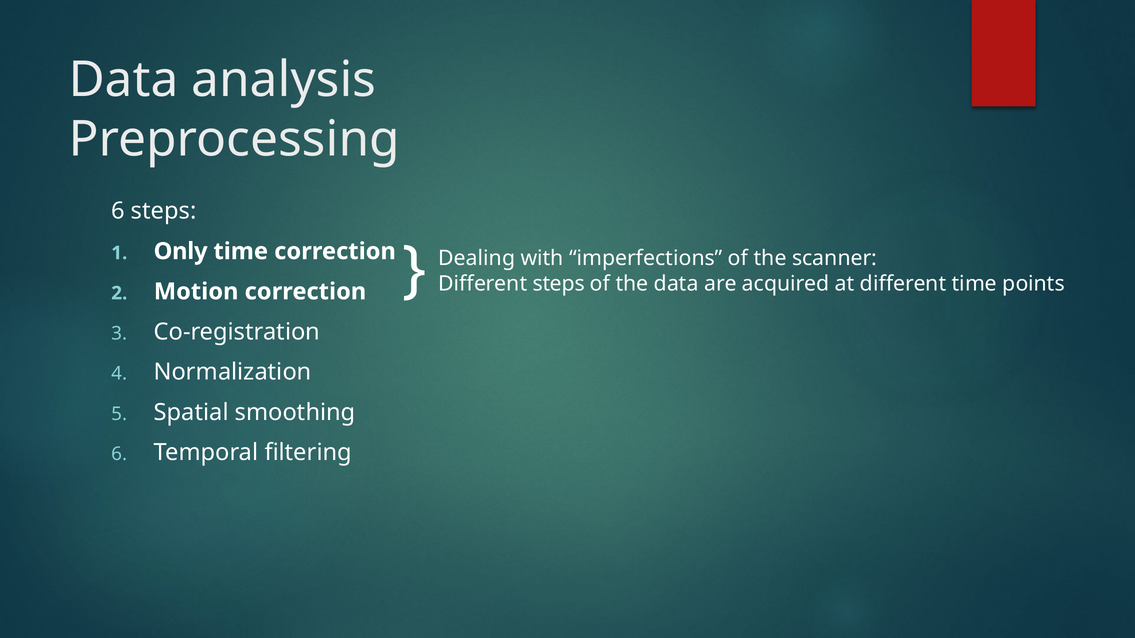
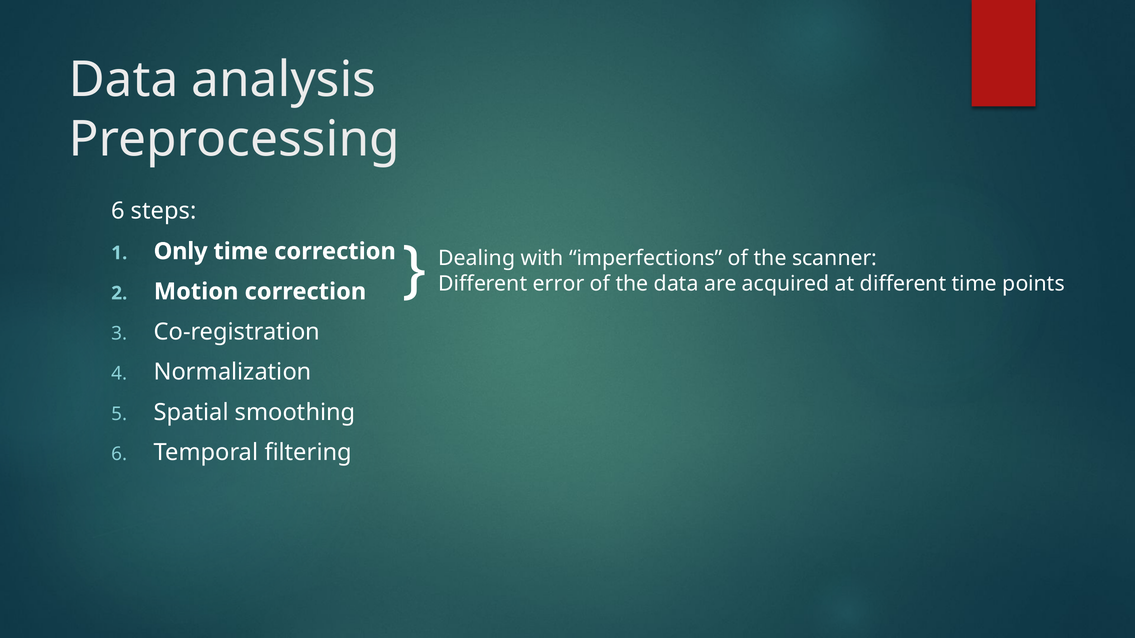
steps at (559, 284): steps -> error
